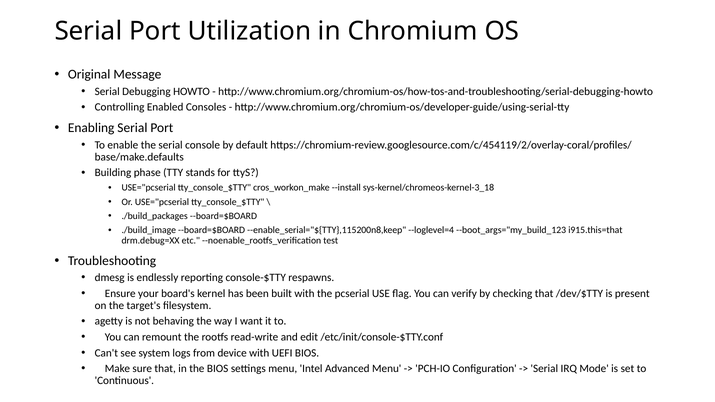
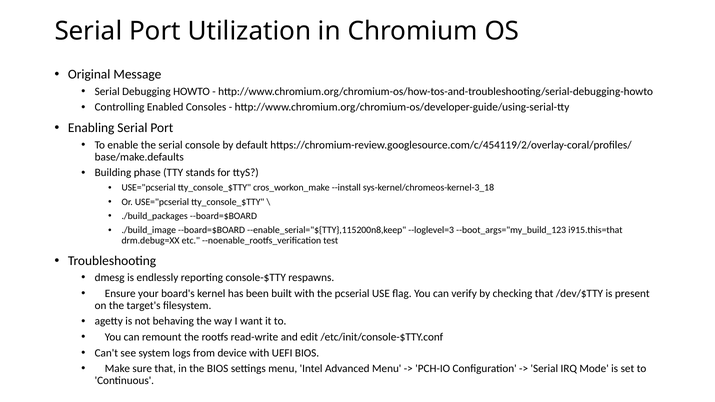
--loglevel=4: --loglevel=4 -> --loglevel=3
